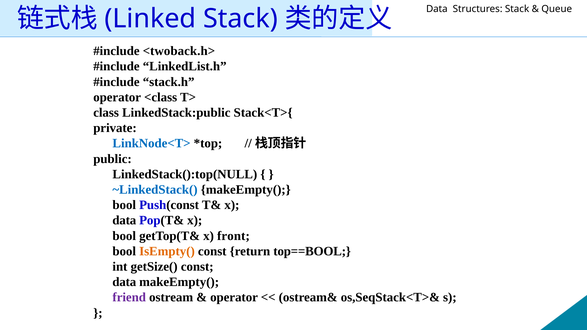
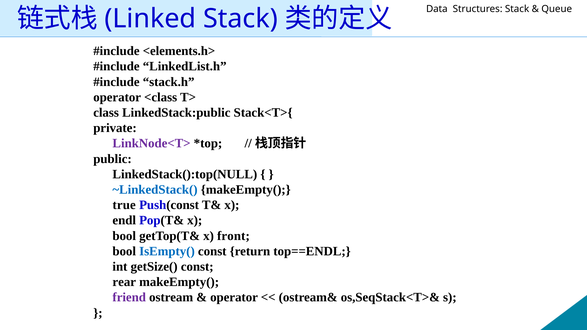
<twoback.h>: <twoback.h> -> <elements.h>
LinkNode<T> colour: blue -> purple
bool at (124, 205): bool -> true
data at (124, 221): data -> endl
IsEmpty( colour: orange -> blue
top==BOOL: top==BOOL -> top==ENDL
data at (124, 282): data -> rear
